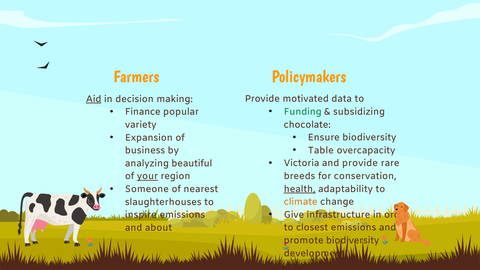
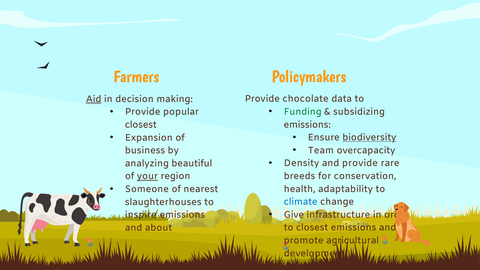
motivated: motivated -> chocolate
Finance at (143, 112): Finance -> Provide
chocolate at (307, 125): chocolate -> emissions
variety at (141, 125): variety -> closest
biodiversity at (369, 137) underline: none -> present
Table: Table -> Team
Victoria: Victoria -> Density
health underline: present -> none
climate colour: orange -> blue
promote biodiversity: biodiversity -> agricultural
